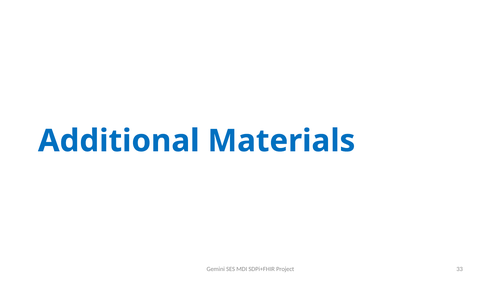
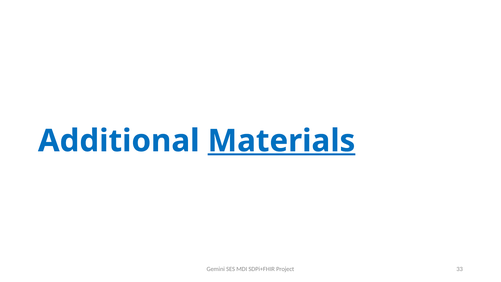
Materials underline: none -> present
